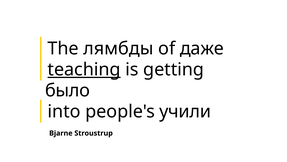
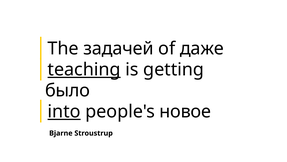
лямбды: лямбды -> задачей
into underline: none -> present
учили: учили -> новое
